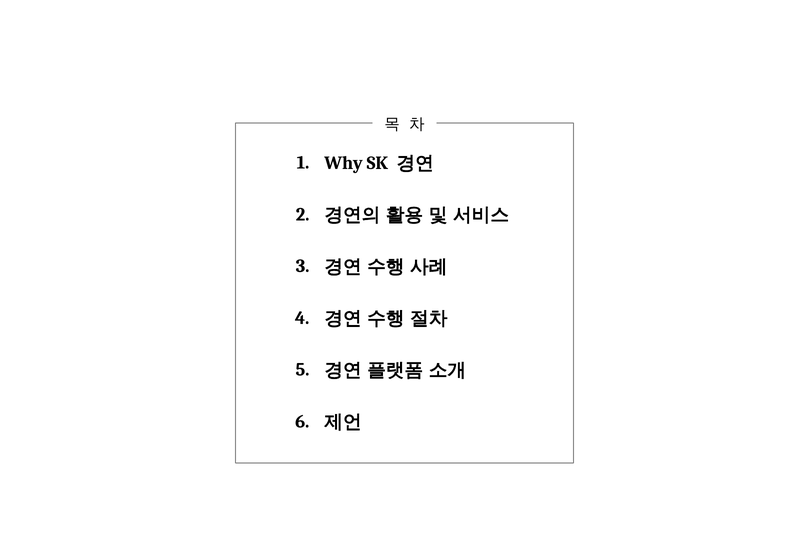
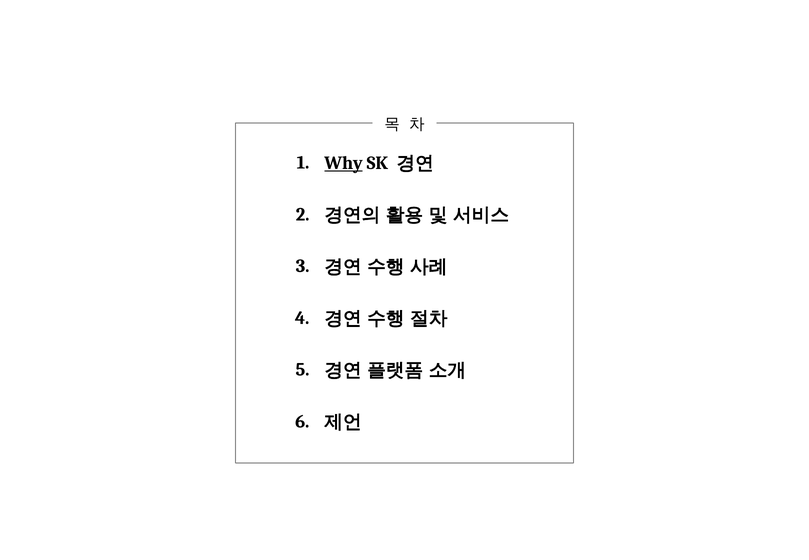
Why underline: none -> present
